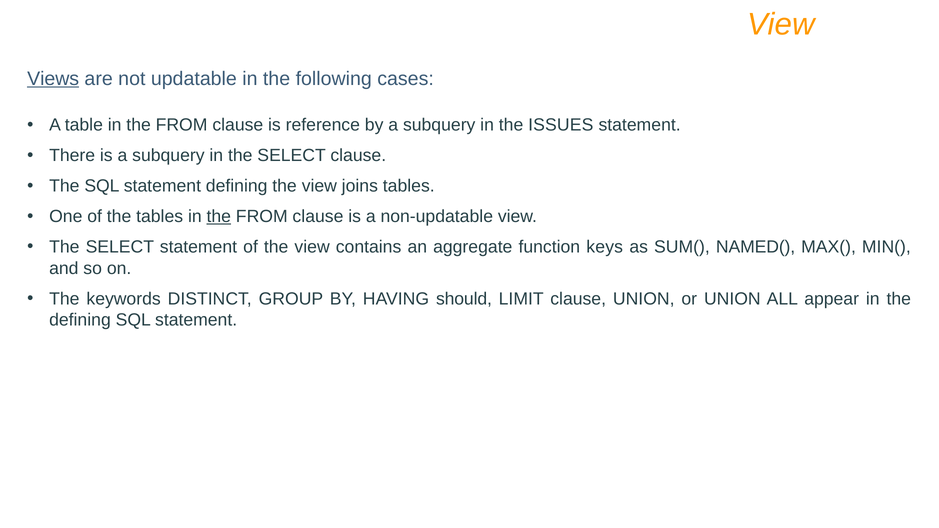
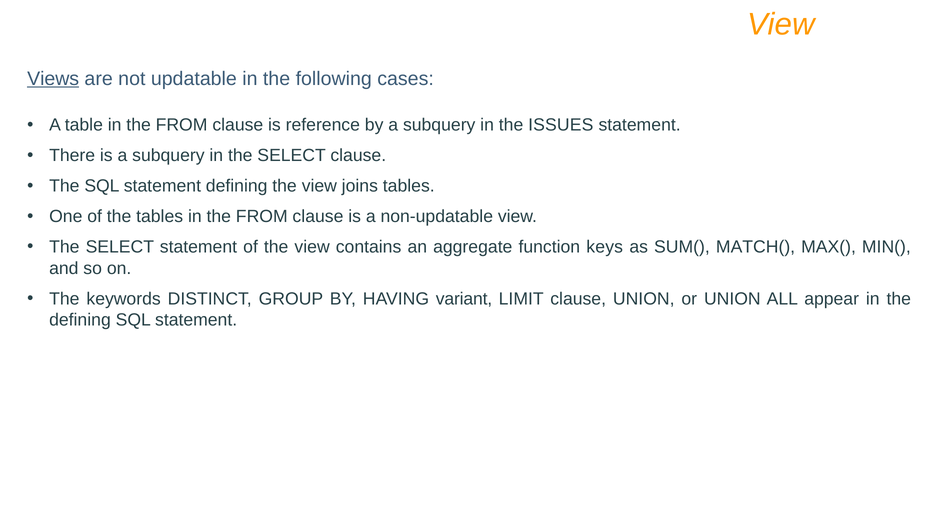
the at (219, 217) underline: present -> none
NAMED(: NAMED( -> MATCH(
should: should -> variant
